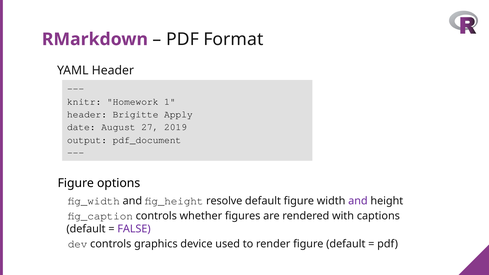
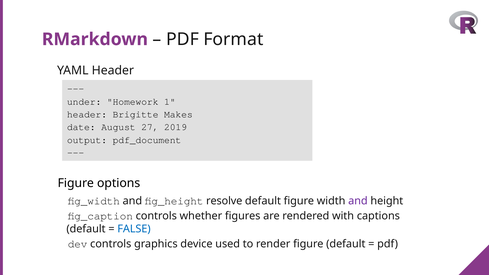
knitr: knitr -> under
Apply: Apply -> Makes
FALSE colour: purple -> blue
